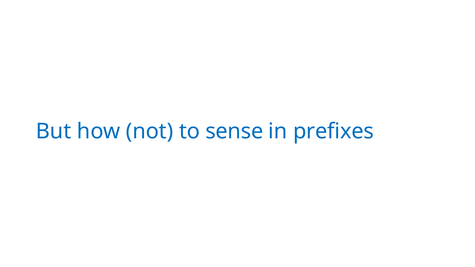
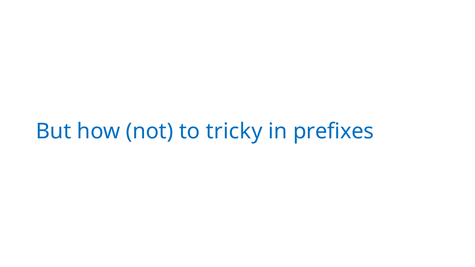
sense: sense -> tricky
